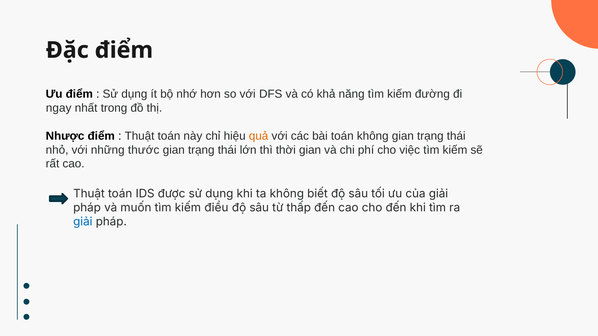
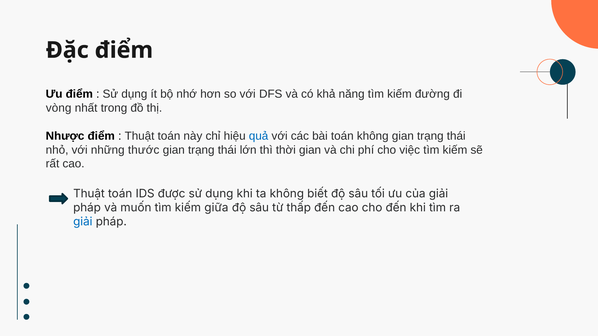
ngay: ngay -> vòng
quả colour: orange -> blue
điều: điều -> giữa
